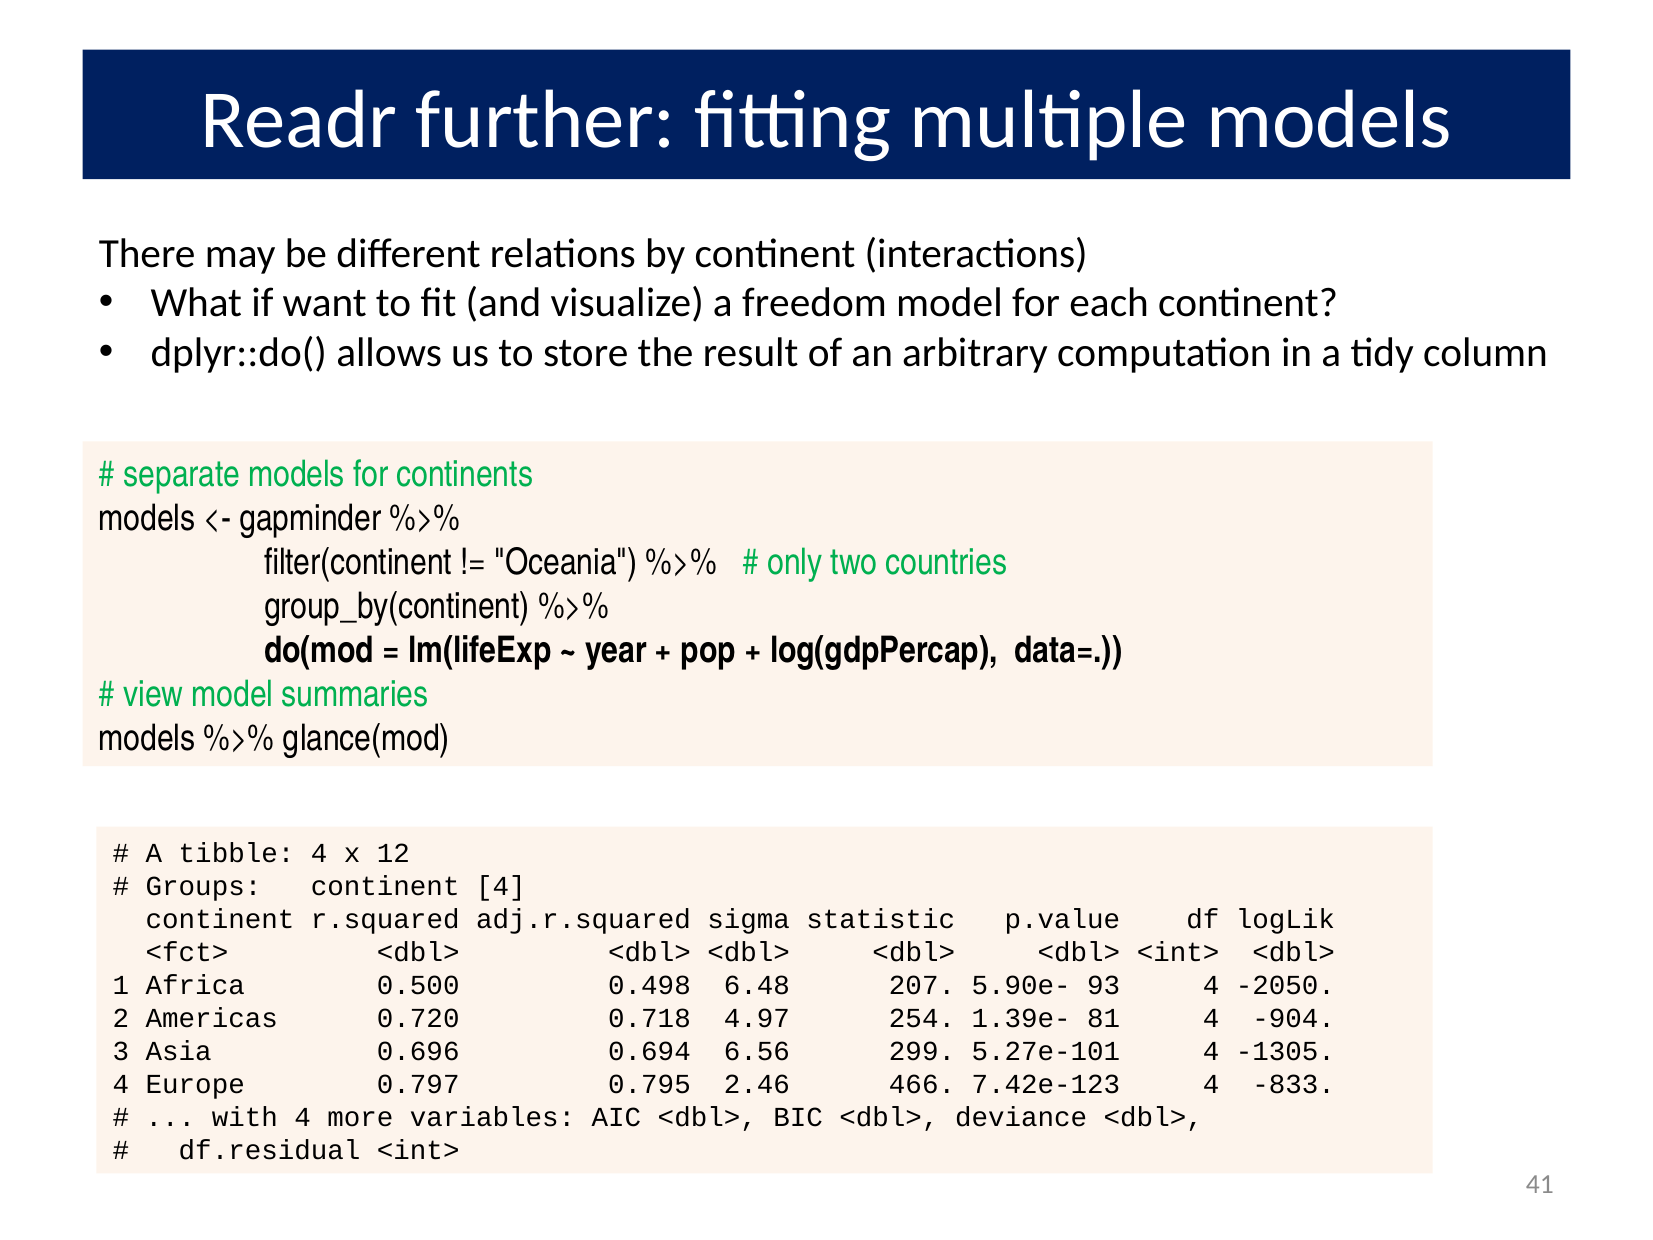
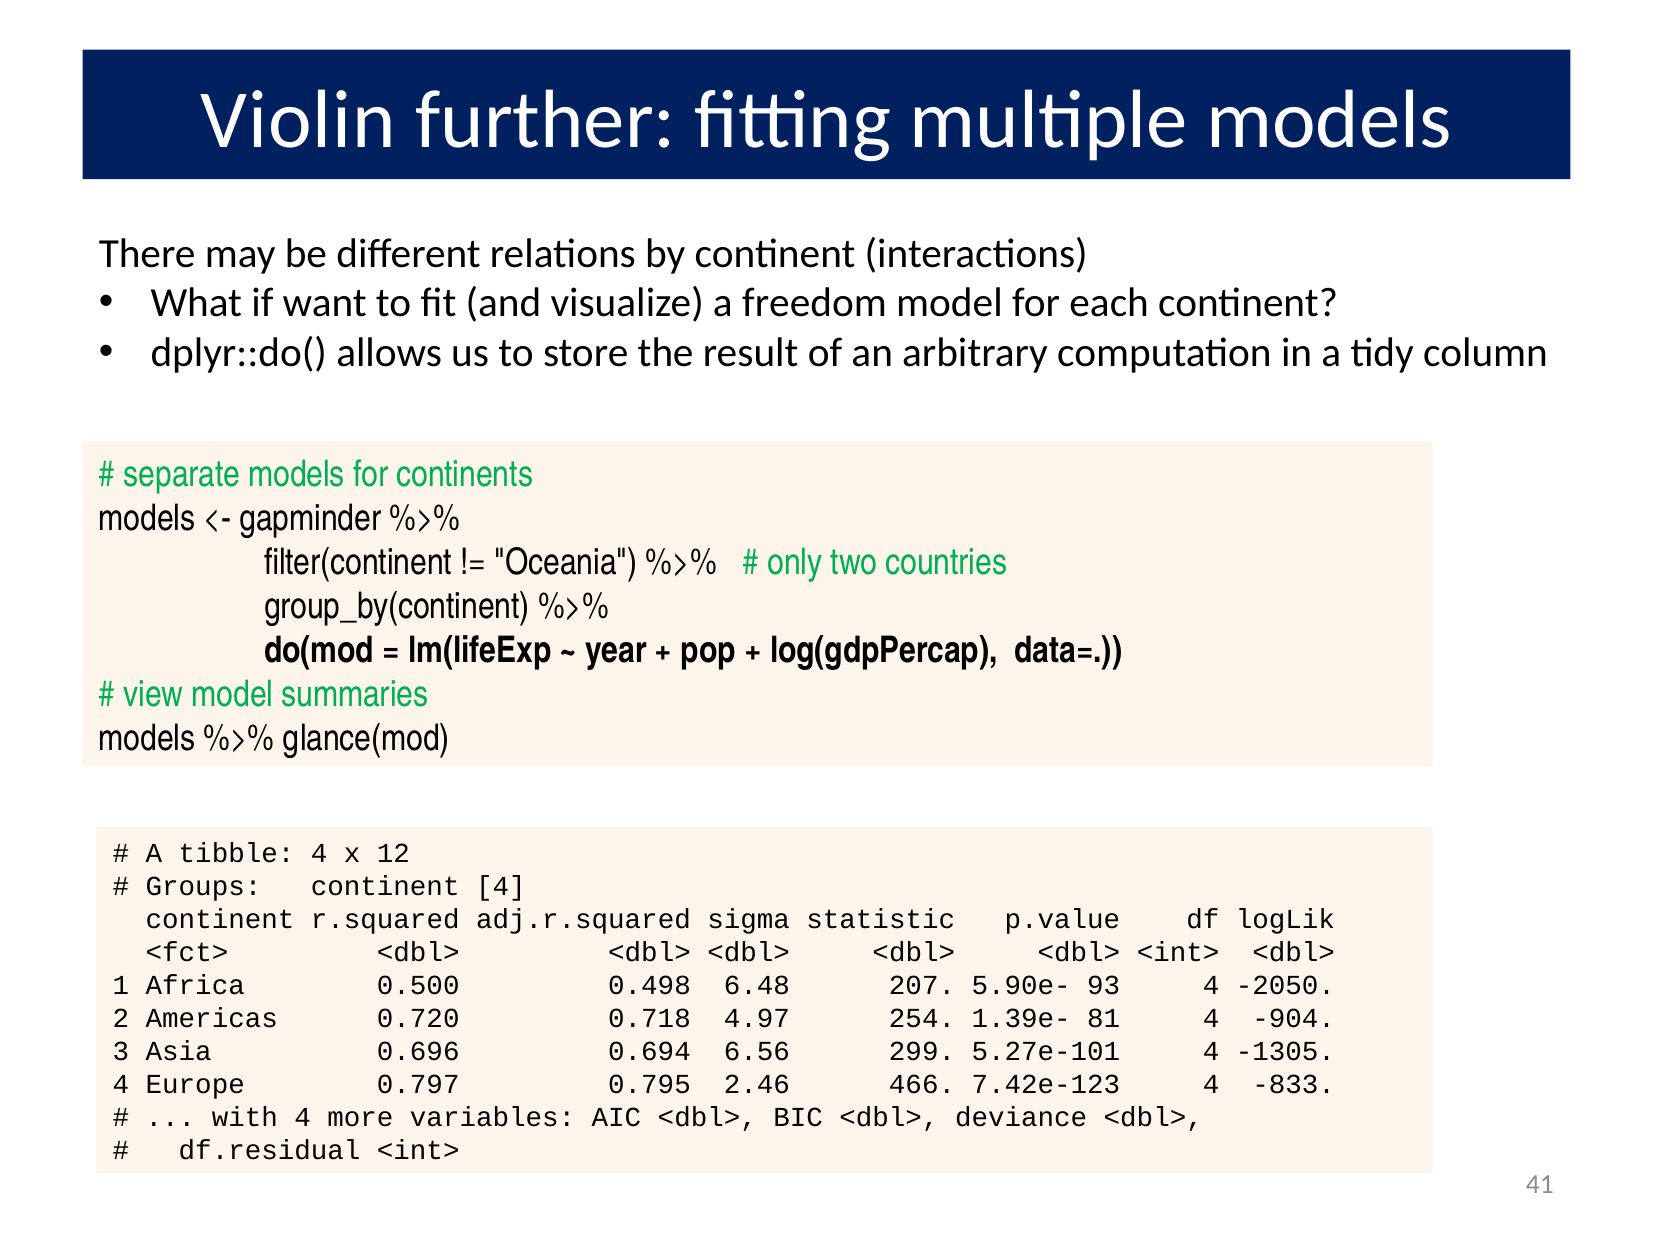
Readr: Readr -> Violin
